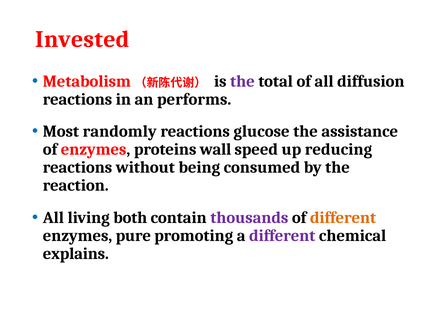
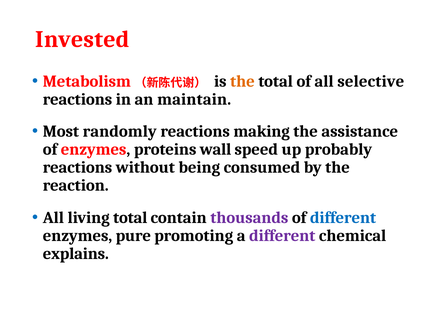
the at (242, 81) colour: purple -> orange
diffusion: diffusion -> selective
performs: performs -> maintain
glucose: glucose -> making
reducing: reducing -> probably
living both: both -> total
different at (343, 218) colour: orange -> blue
